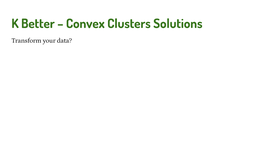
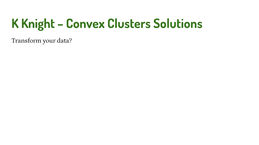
Better: Better -> Knight
